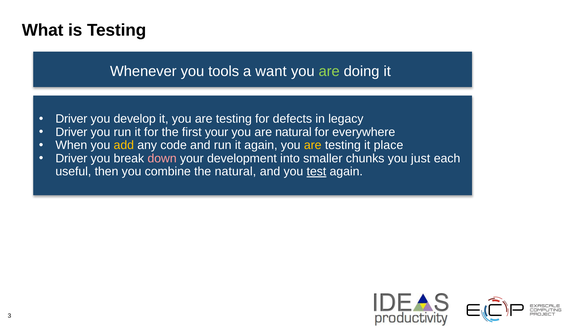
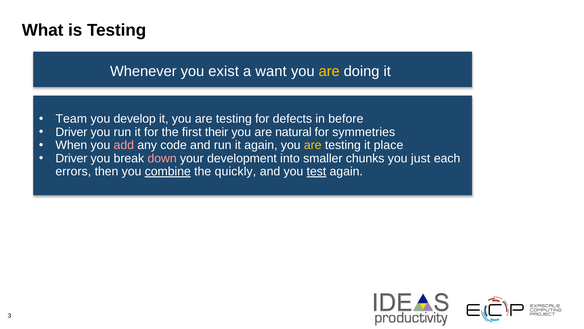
tools: tools -> exist
are at (329, 71) colour: light green -> yellow
Driver at (71, 119): Driver -> Team
legacy: legacy -> before
first your: your -> their
everywhere: everywhere -> symmetries
add colour: yellow -> pink
useful: useful -> errors
combine underline: none -> present
the natural: natural -> quickly
